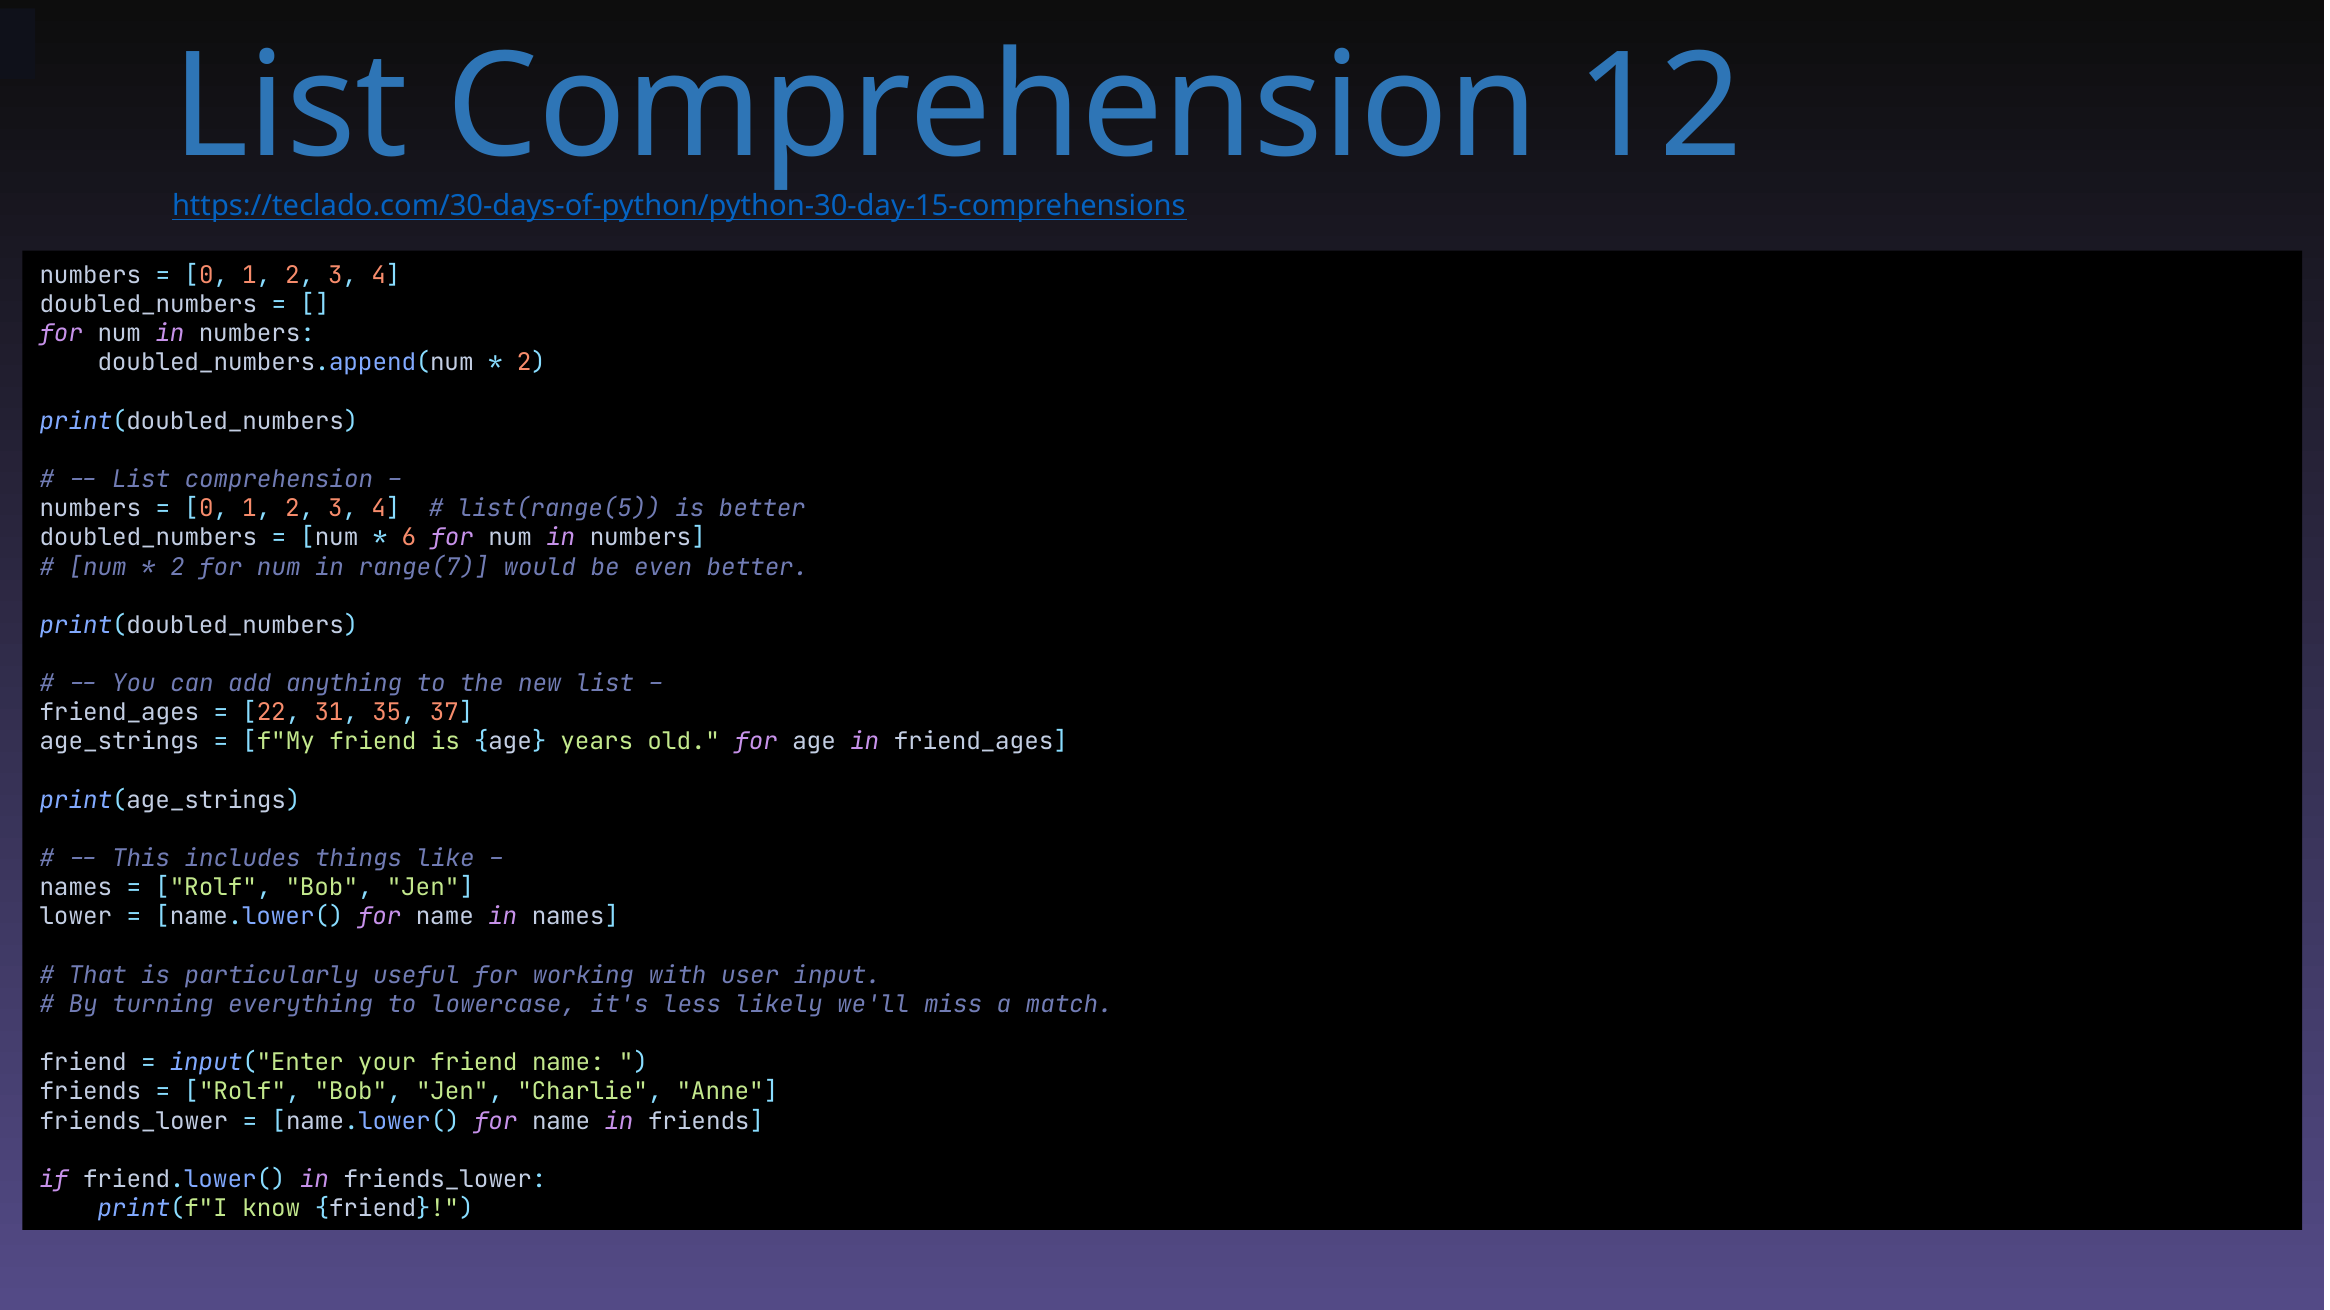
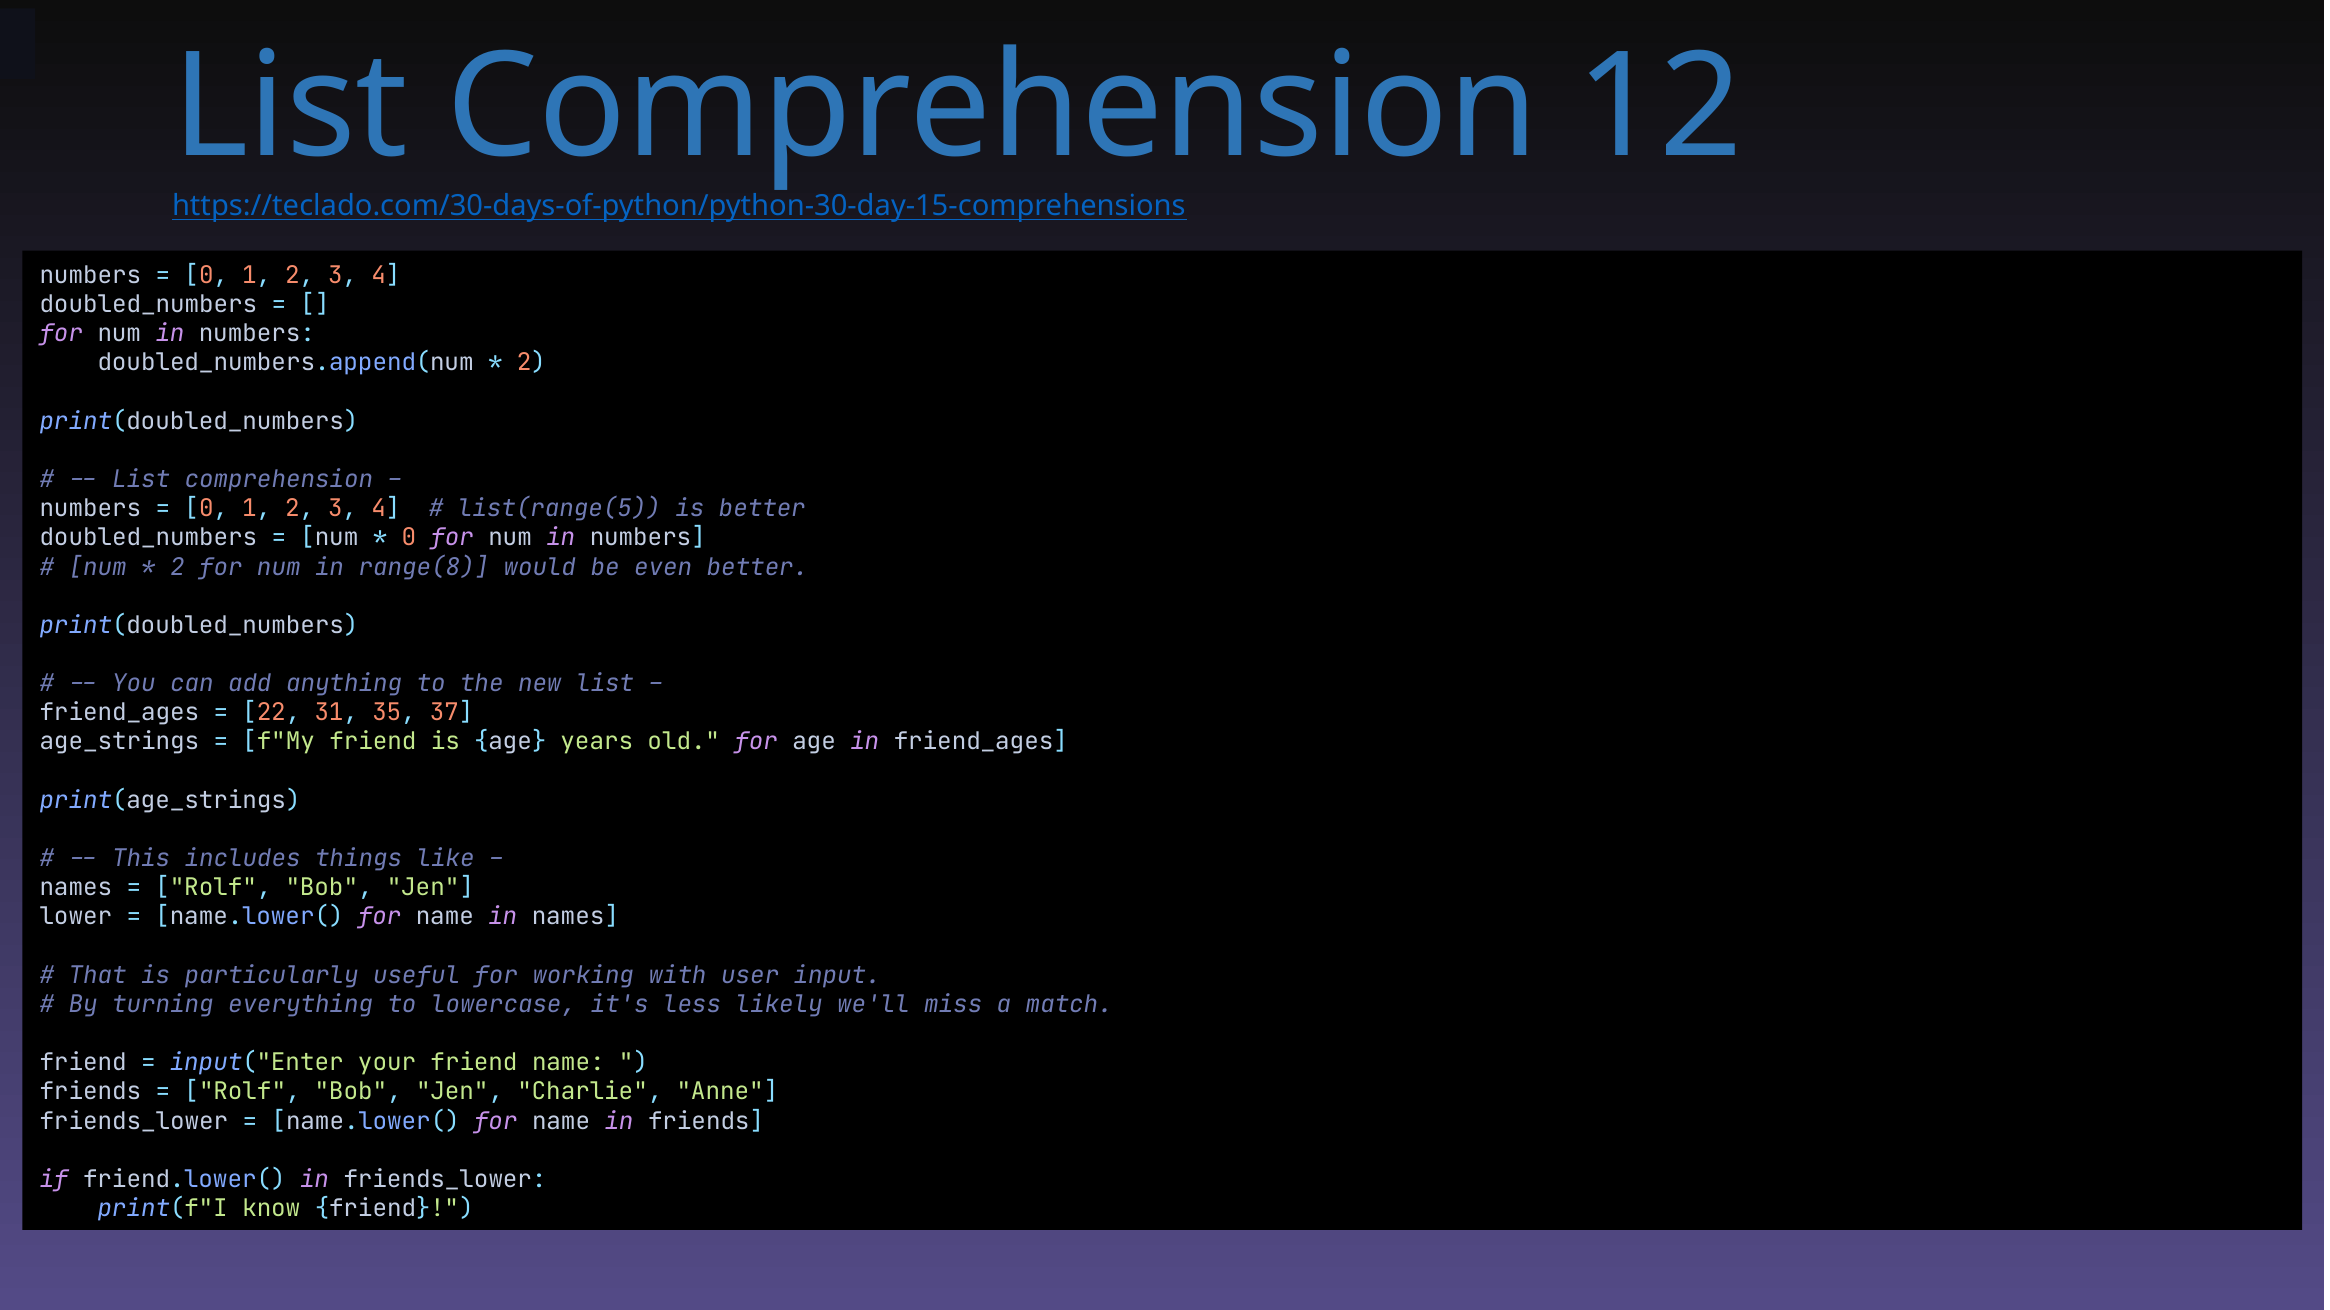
6 at (409, 538): 6 -> 0
range(7: range(7 -> range(8
